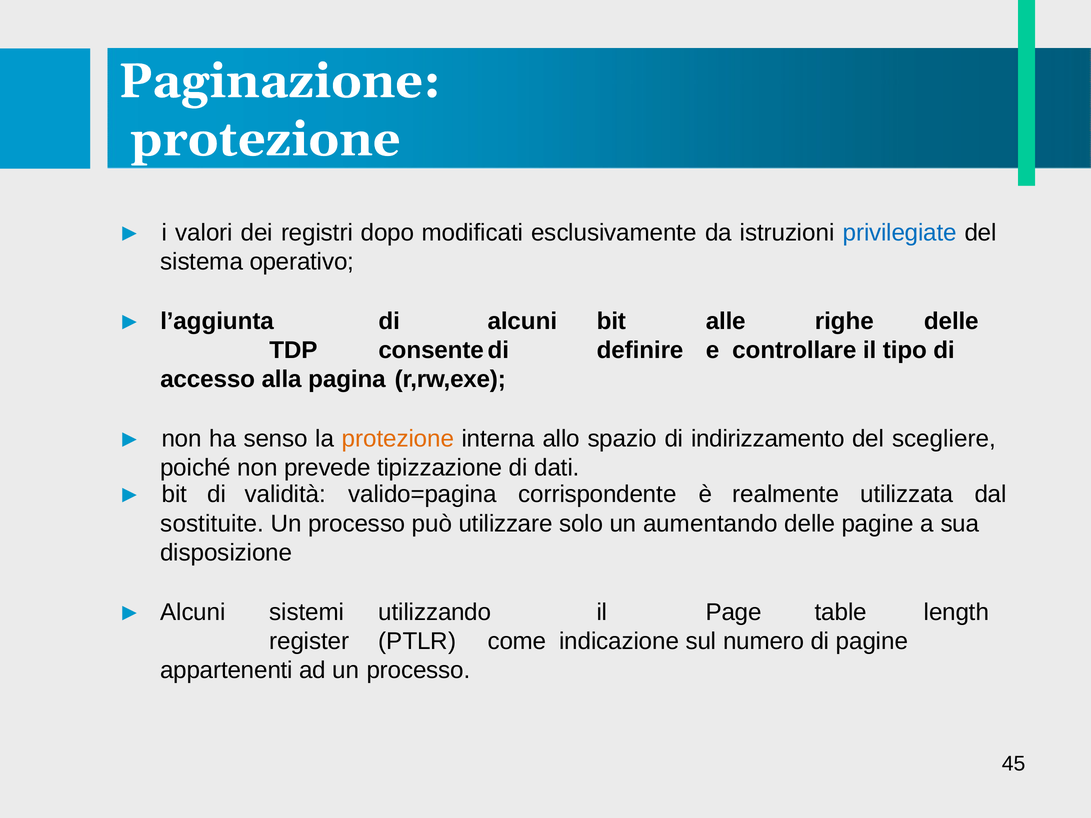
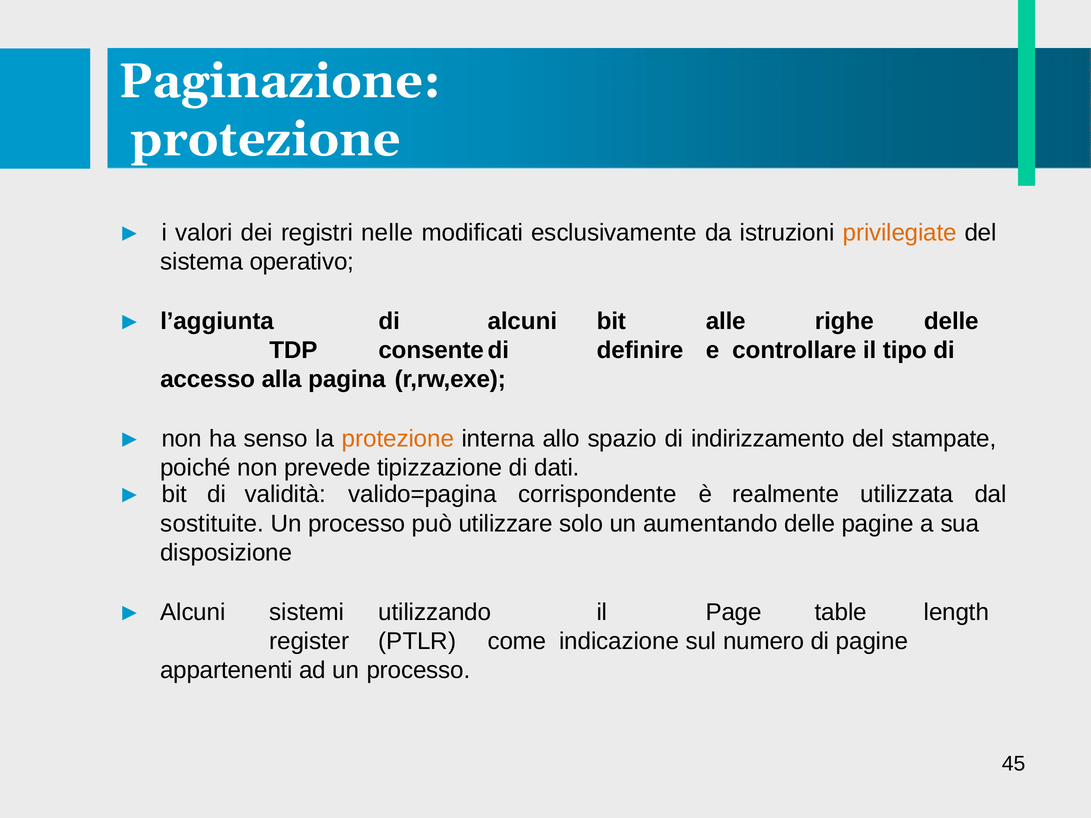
dopo: dopo -> nelle
privilegiate colour: blue -> orange
scegliere: scegliere -> stampate
